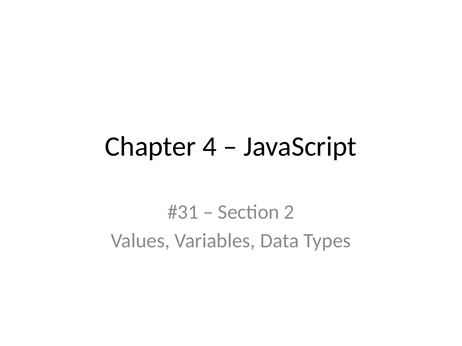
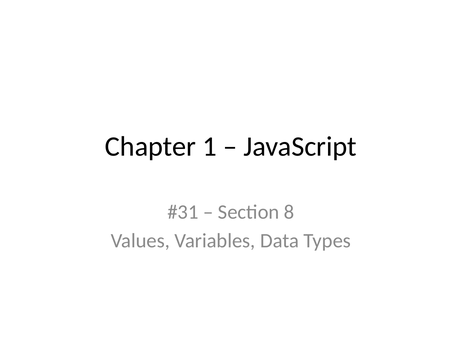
4: 4 -> 1
2: 2 -> 8
